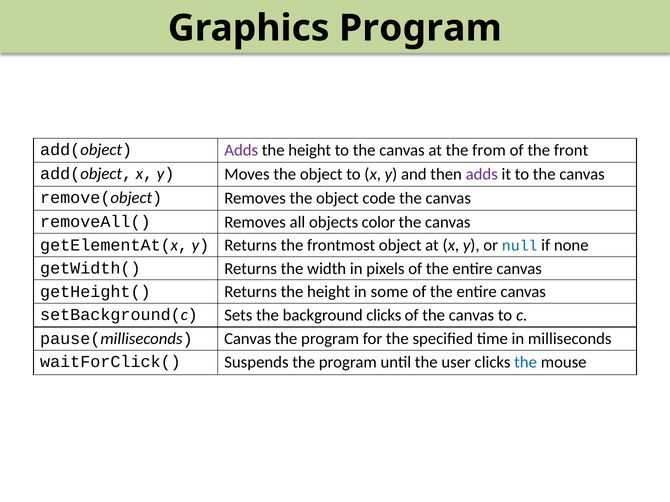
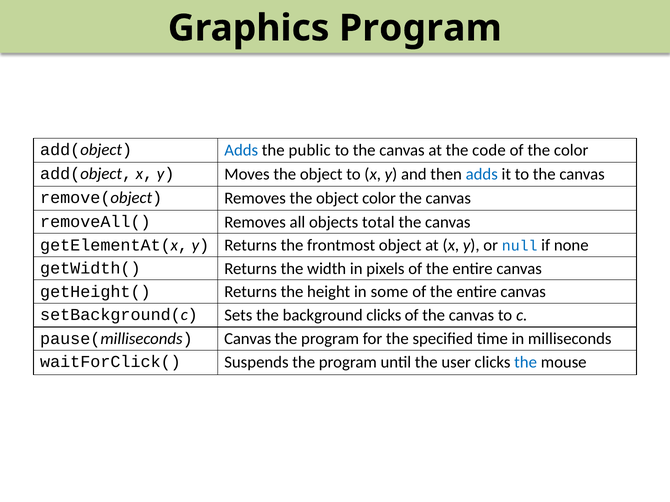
Adds at (241, 150) colour: purple -> blue
height at (310, 150): height -> public
from: from -> code
the front: front -> color
adds at (482, 174) colour: purple -> blue
object code: code -> color
color: color -> total
